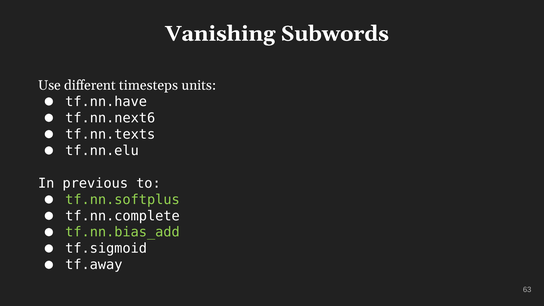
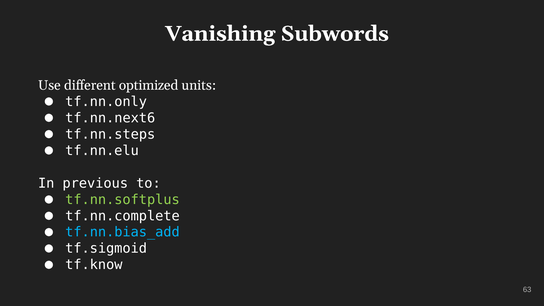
timesteps: timesteps -> optimized
tf.nn.have: tf.nn.have -> tf.nn.only
tf.nn.texts: tf.nn.texts -> tf.nn.steps
tf.nn.bias_add colour: light green -> light blue
tf.away: tf.away -> tf.know
